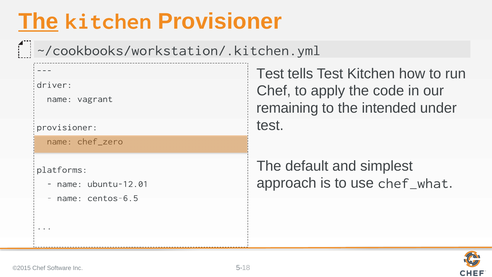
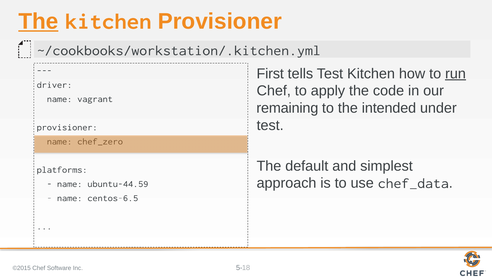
Test at (270, 74): Test -> First
run underline: none -> present
chef_what: chef_what -> chef_data
ubuntu-12.01: ubuntu-12.01 -> ubuntu-44.59
